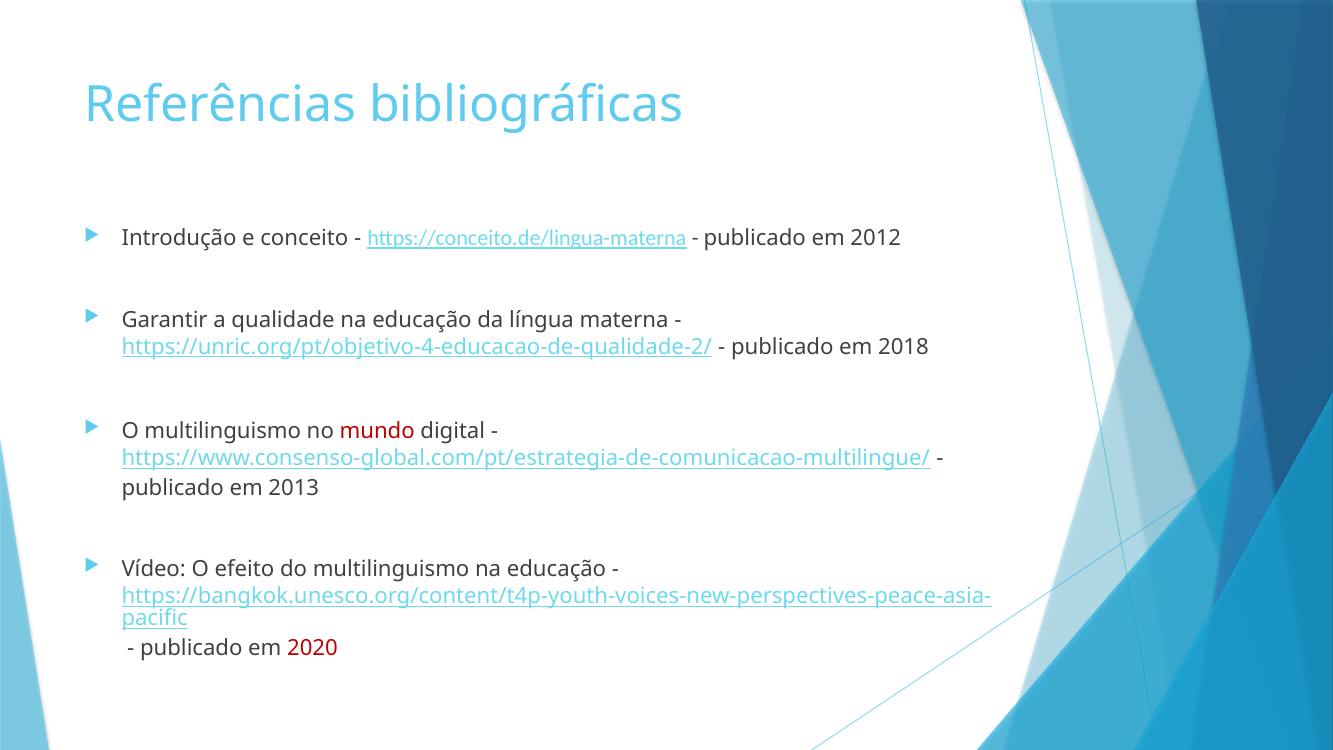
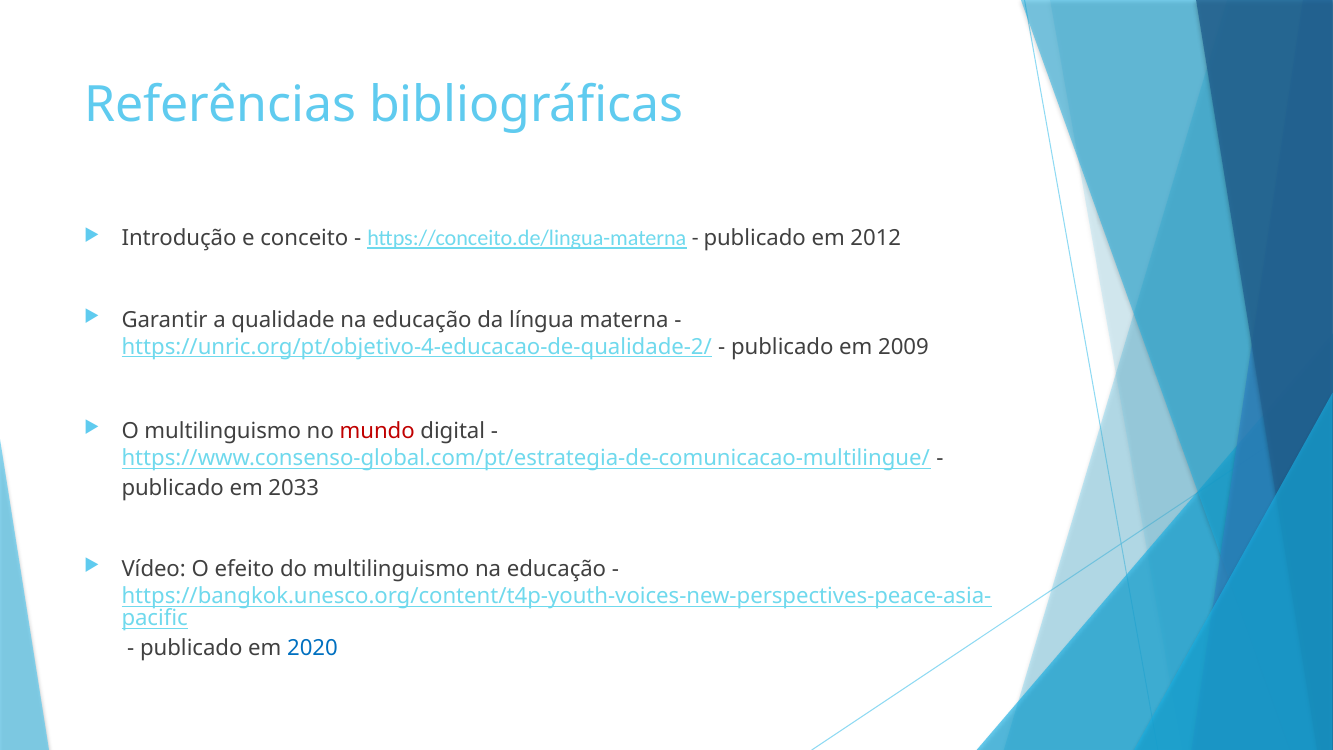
2018: 2018 -> 2009
2013: 2013 -> 2033
2020 colour: red -> blue
